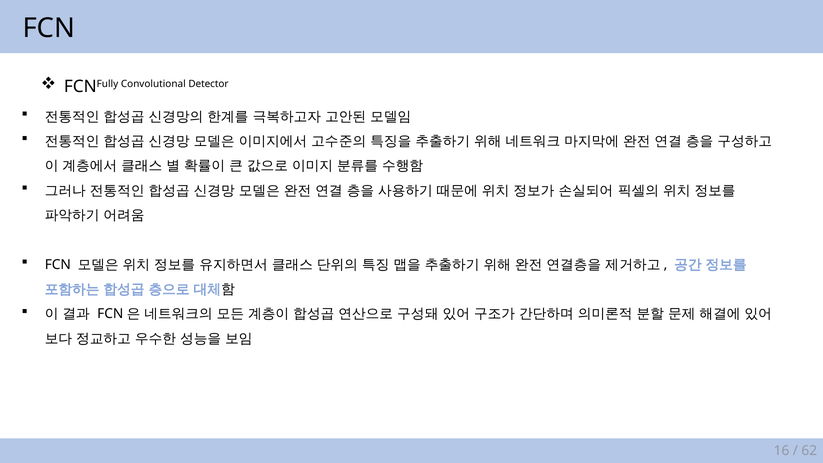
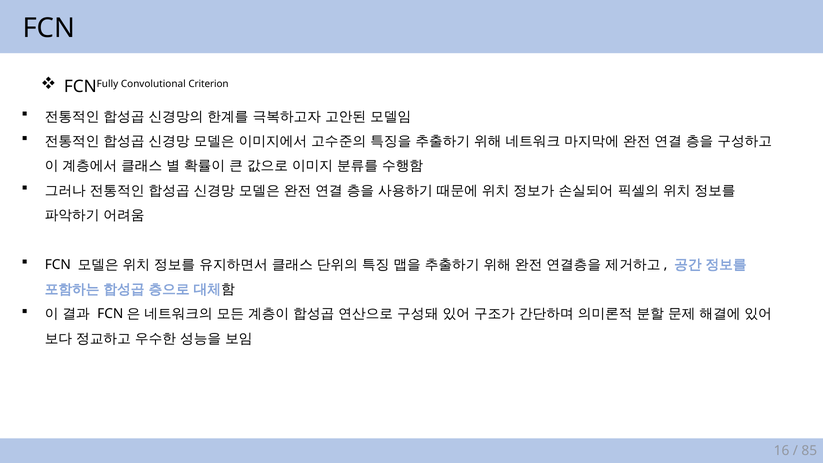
Detector: Detector -> Criterion
62: 62 -> 85
